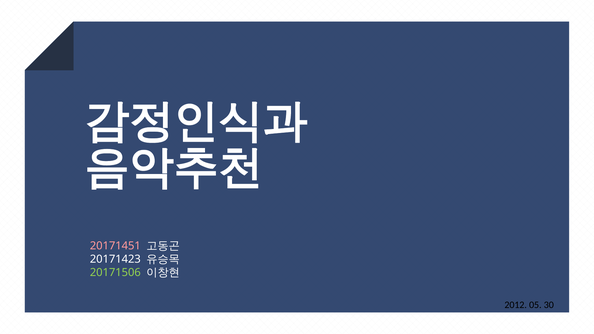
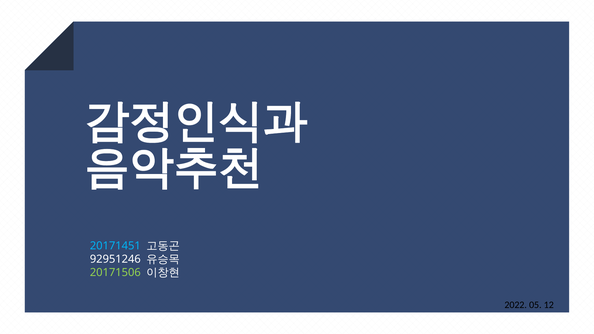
20171451 colour: pink -> light blue
20171423: 20171423 -> 92951246
2012: 2012 -> 2022
30: 30 -> 12
